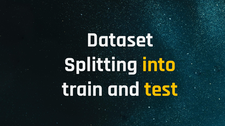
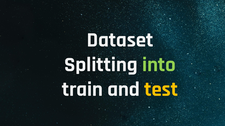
into colour: yellow -> light green
